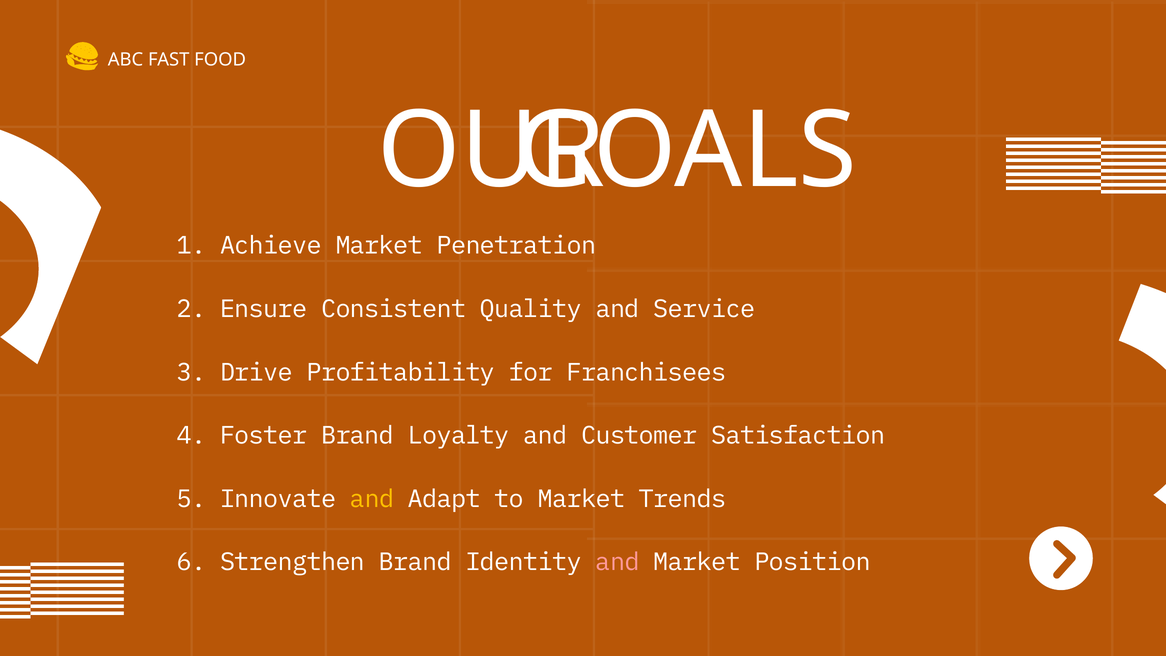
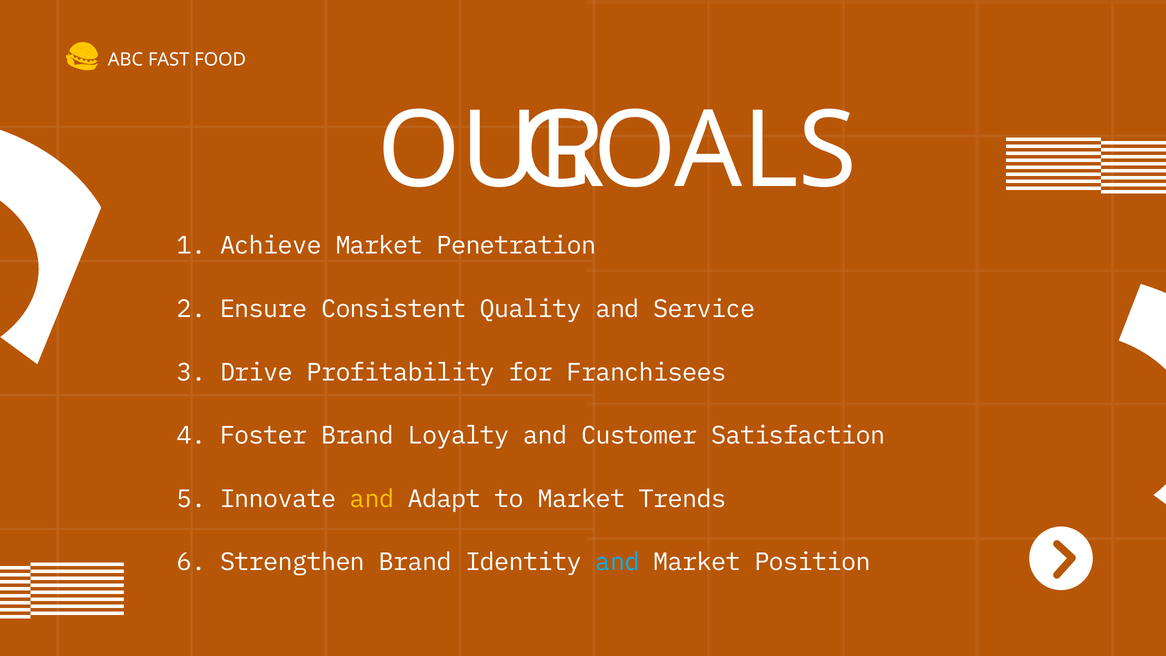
and at (618, 562) colour: pink -> light blue
